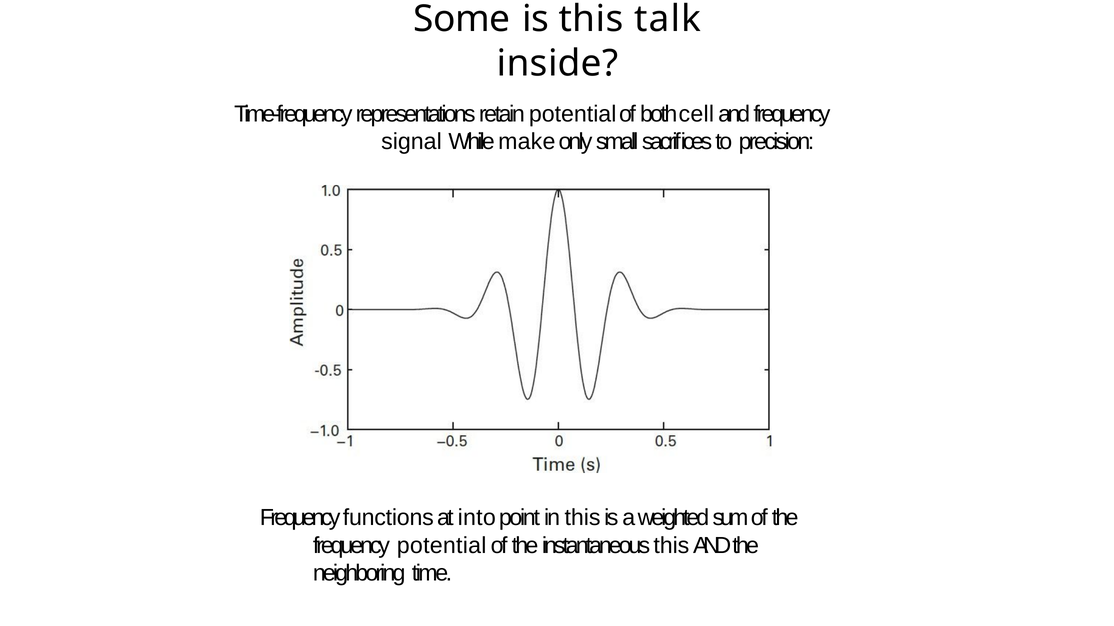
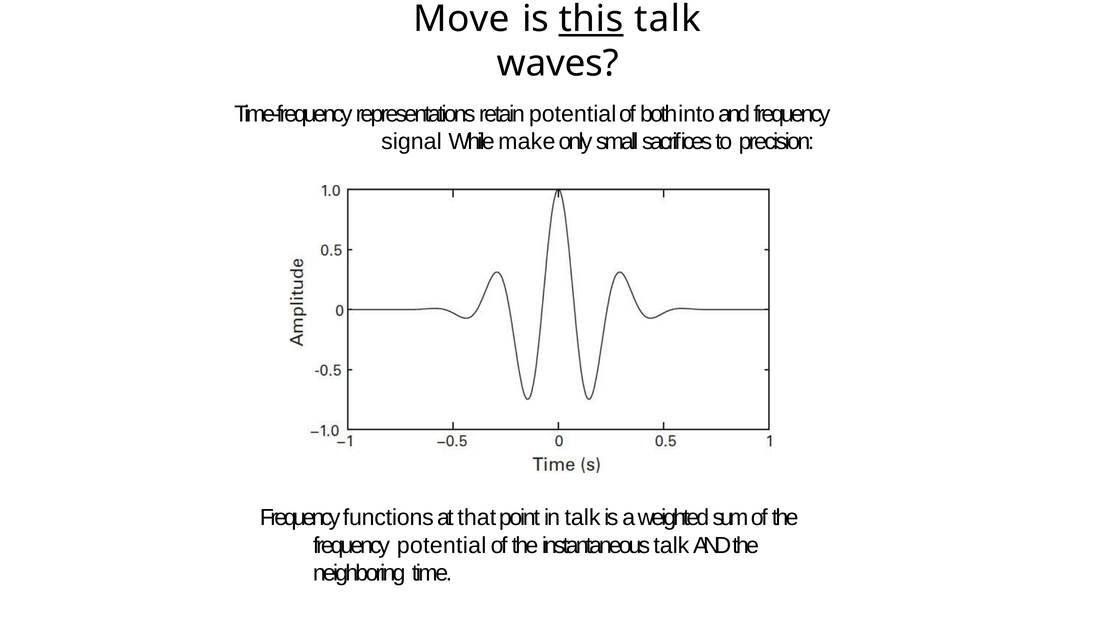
Some: Some -> Move
this at (591, 19) underline: none -> present
inside: inside -> waves
cell: cell -> into
into: into -> that
in this: this -> talk
instantaneous this: this -> talk
